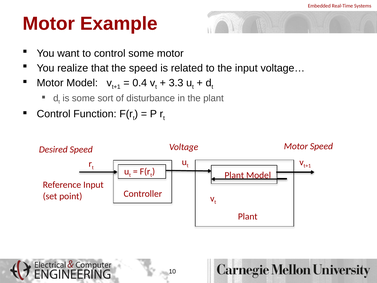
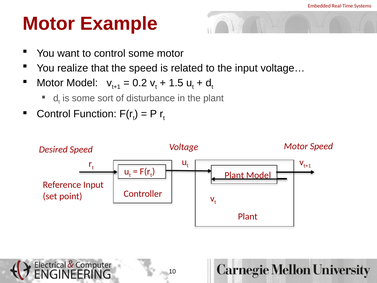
0.4: 0.4 -> 0.2
3.3: 3.3 -> 1.5
